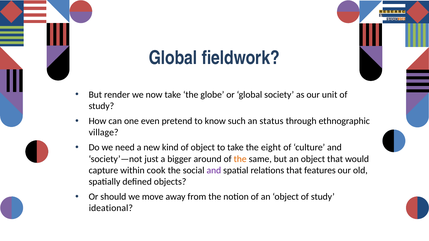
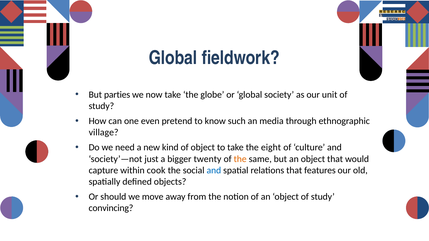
render: render -> parties
status: status -> media
around: around -> twenty
and at (214, 171) colour: purple -> blue
ideational: ideational -> convincing
